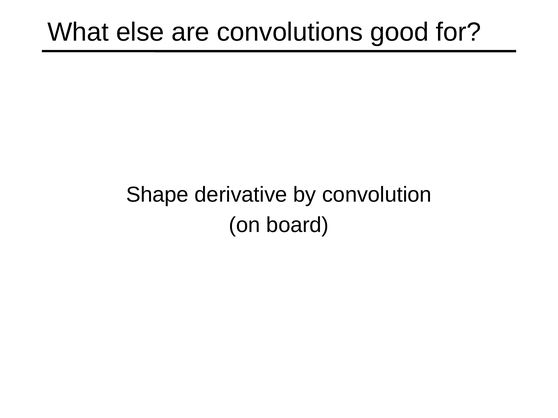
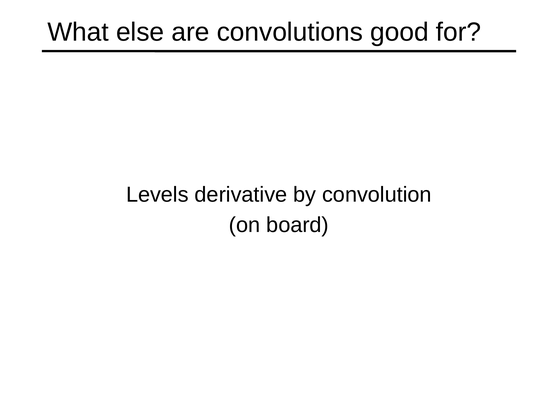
Shape: Shape -> Levels
